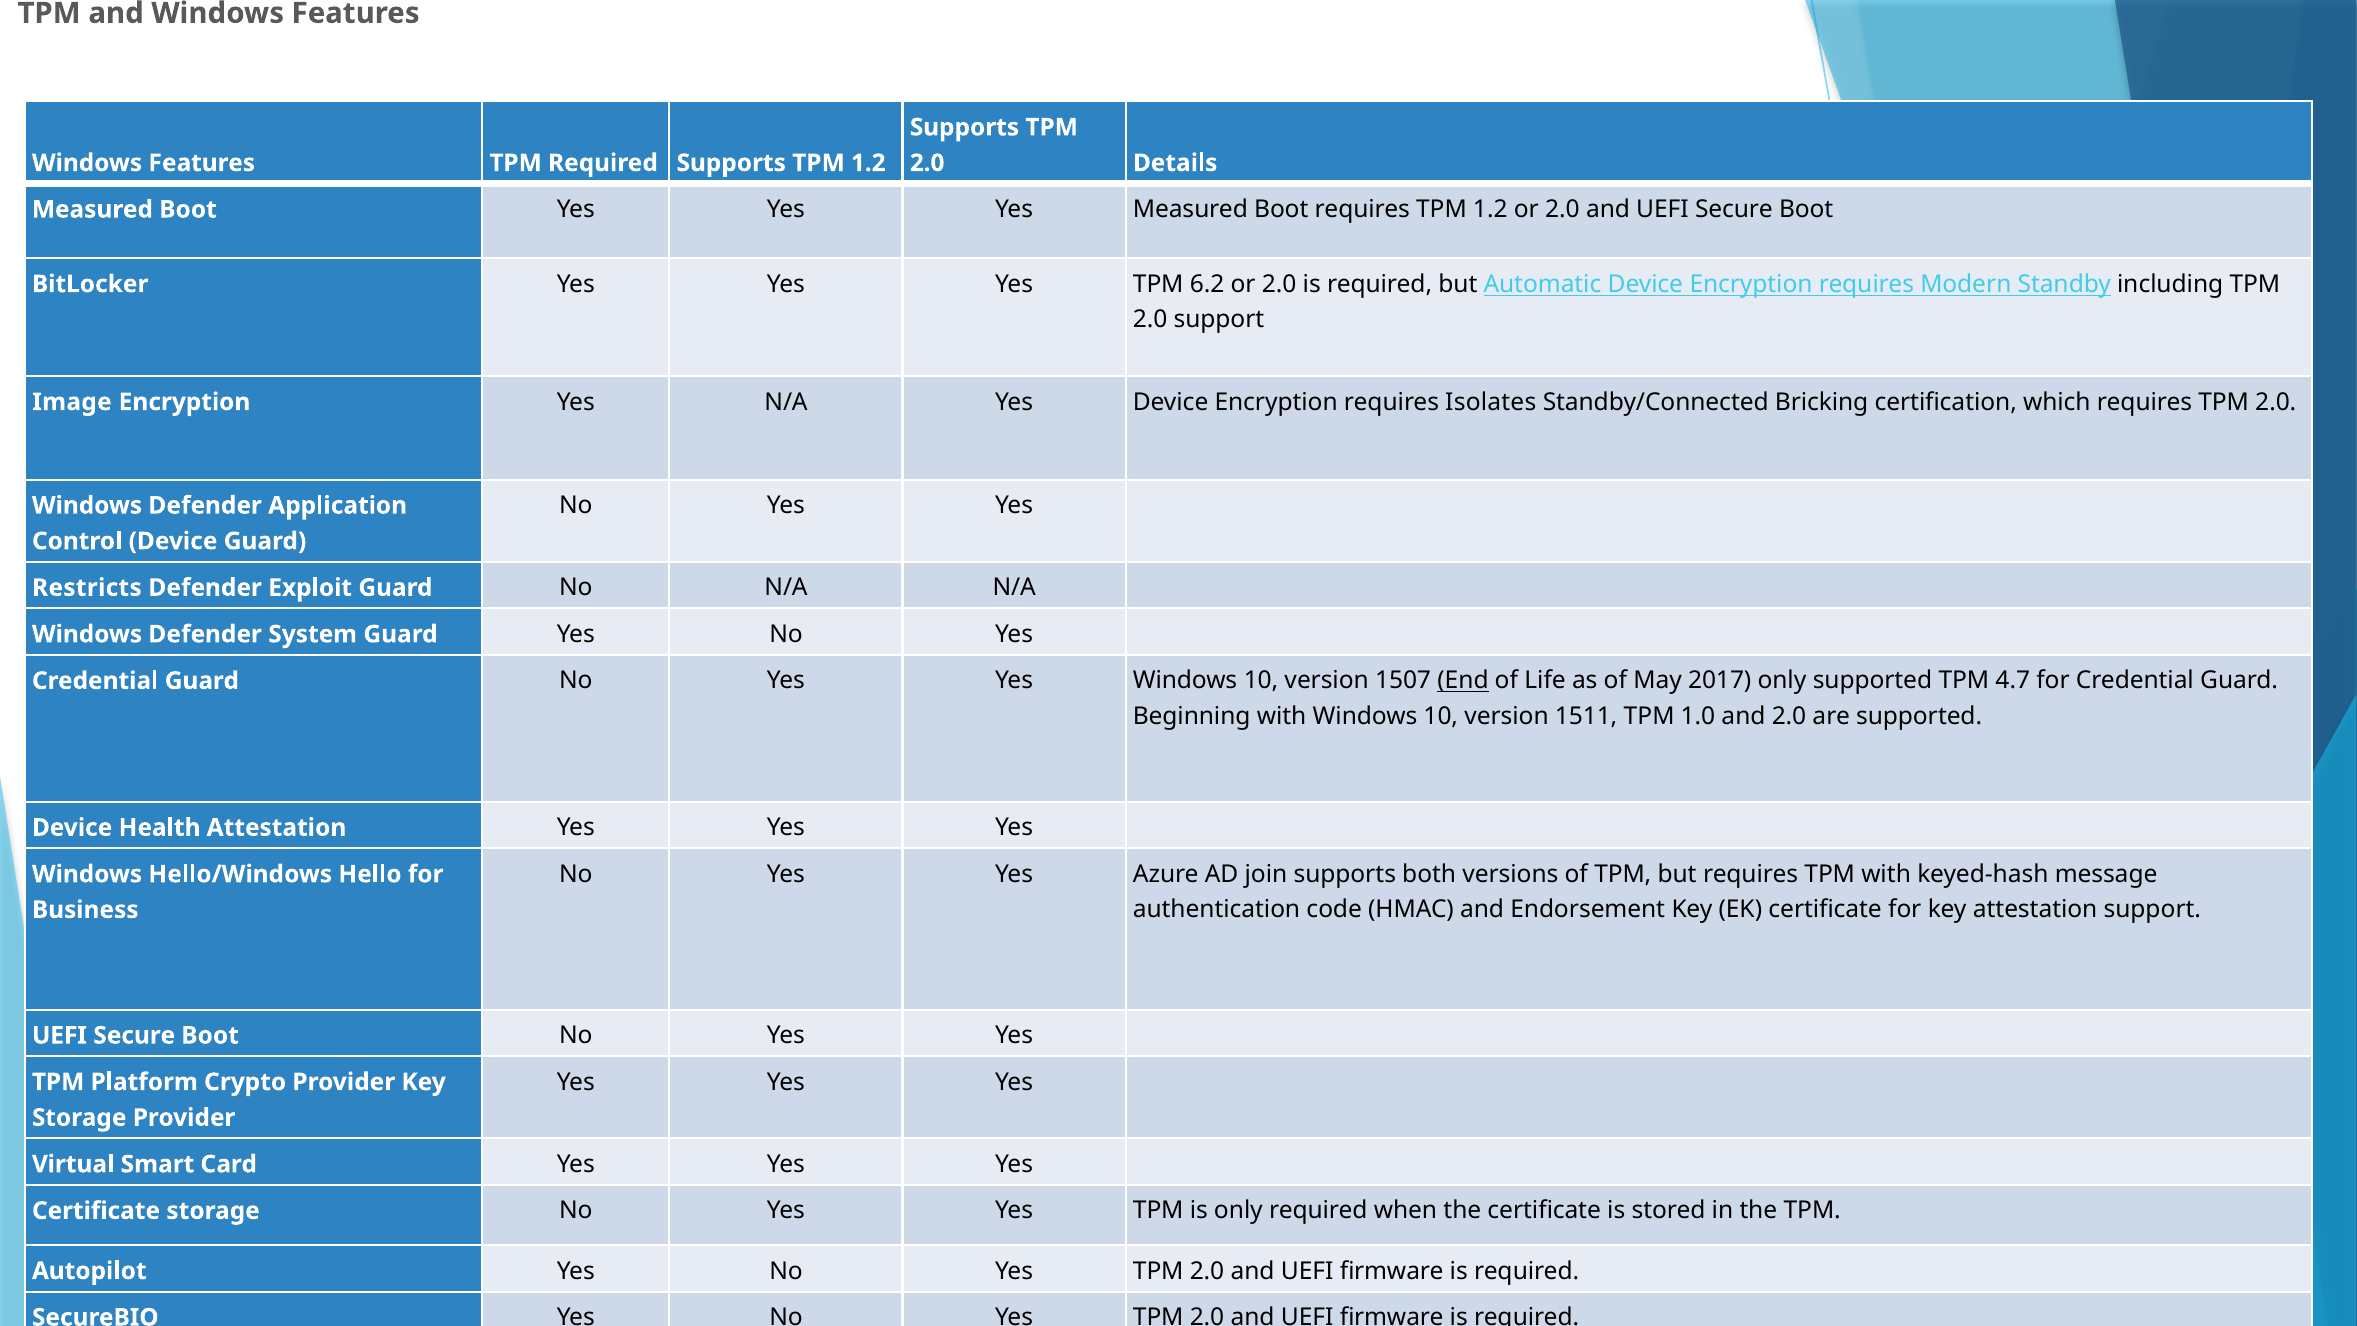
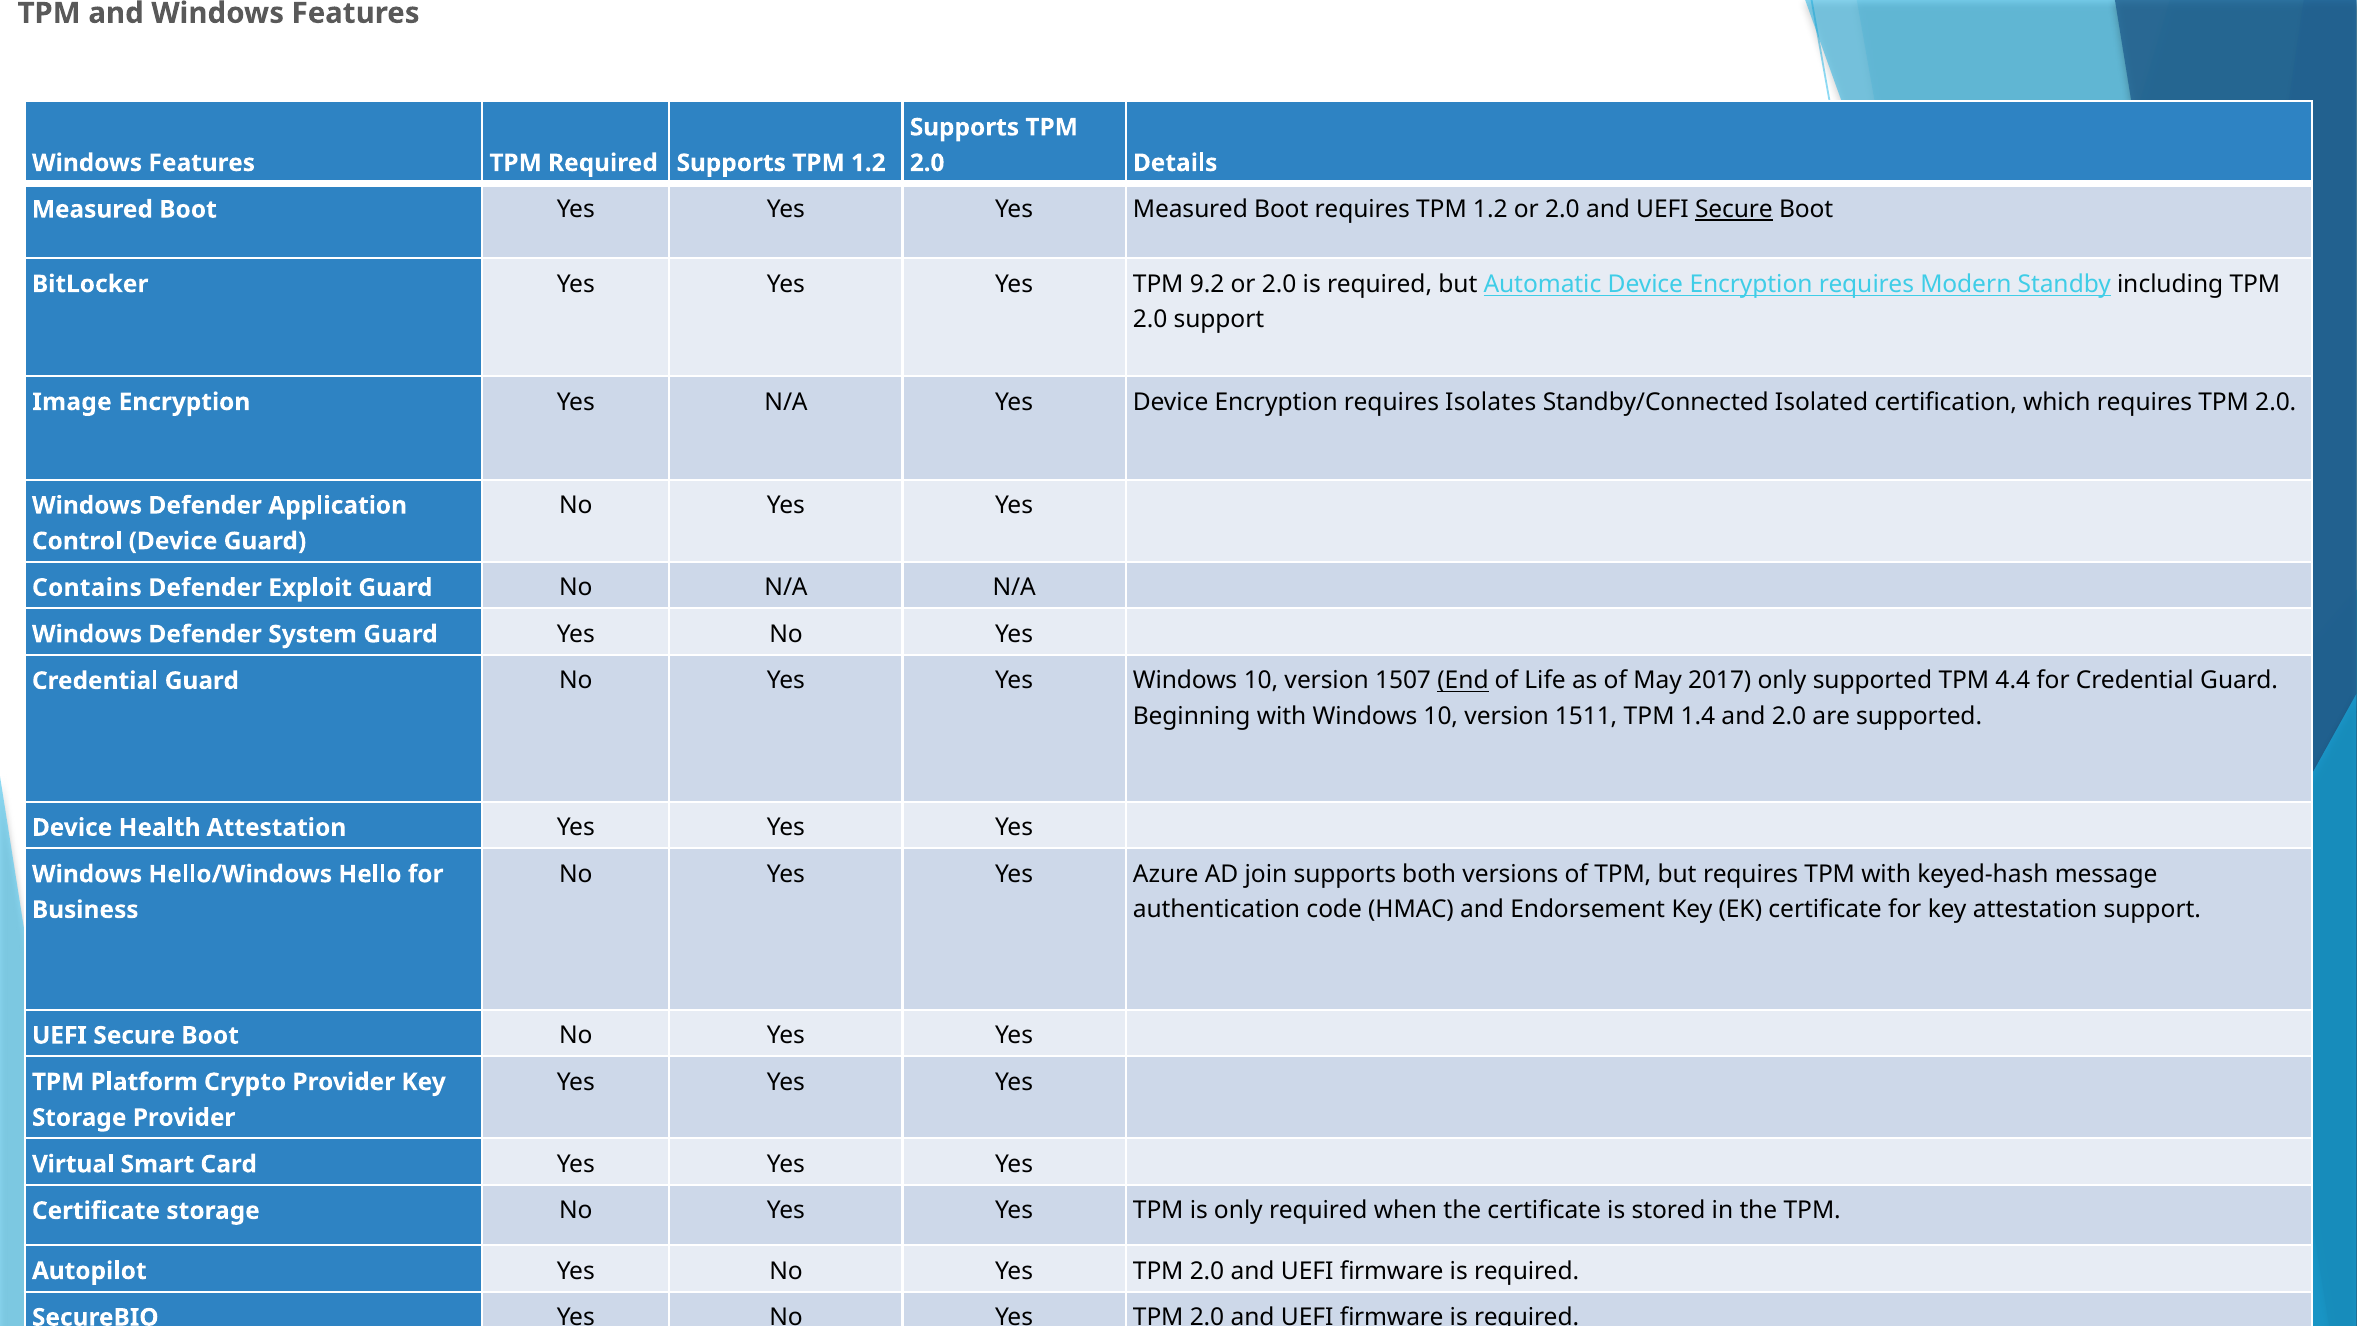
Secure at (1734, 209) underline: none -> present
6.2: 6.2 -> 9.2
Bricking: Bricking -> Isolated
Restricts: Restricts -> Contains
4.7: 4.7 -> 4.4
1.0: 1.0 -> 1.4
